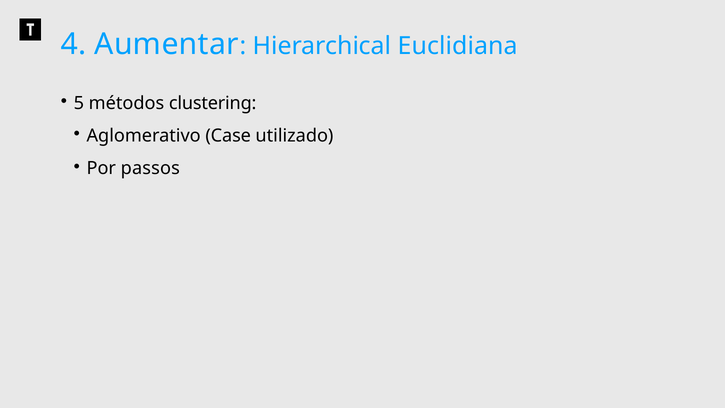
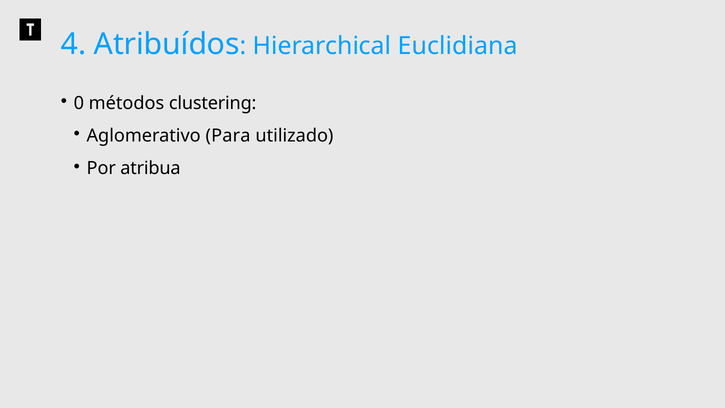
Aumentar: Aumentar -> Atribuídos
5: 5 -> 0
Case: Case -> Para
passos: passos -> atribua
